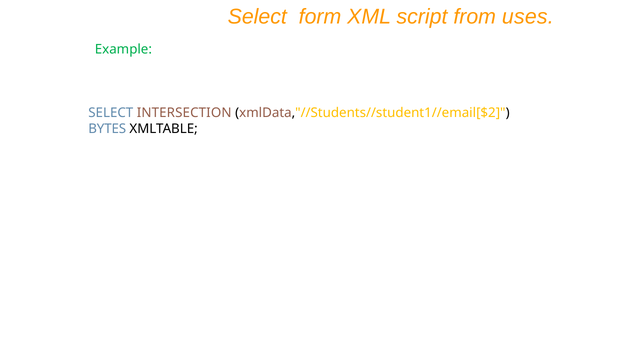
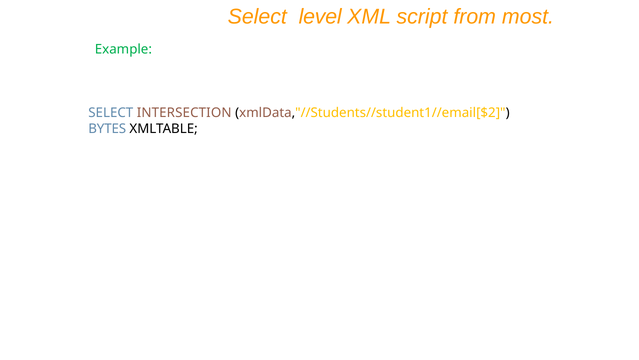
form: form -> level
uses: uses -> most
